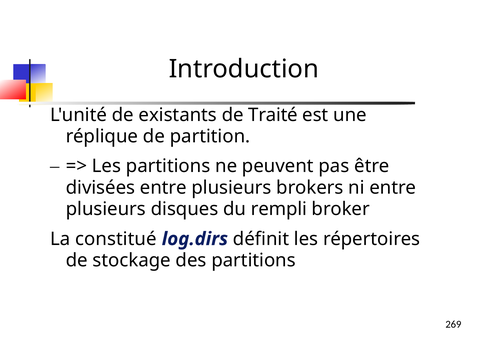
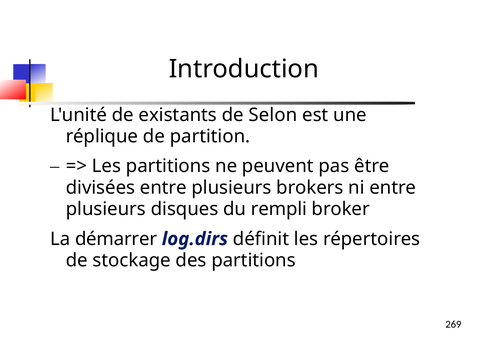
Traité: Traité -> Selon
constitué: constitué -> démarrer
